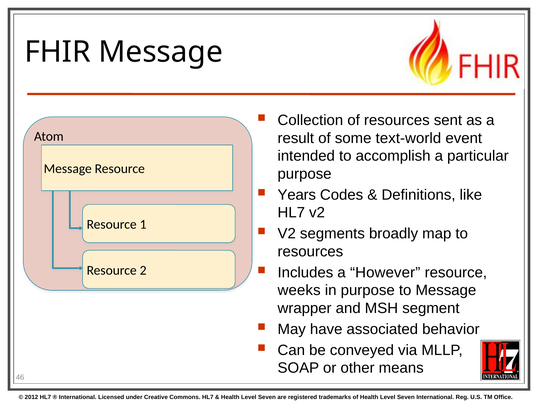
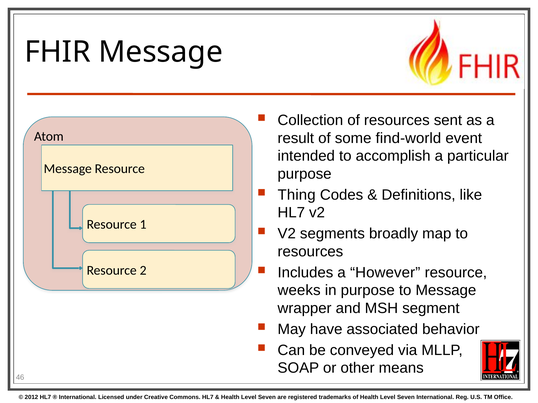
text-world: text-world -> find-world
Years: Years -> Thing
